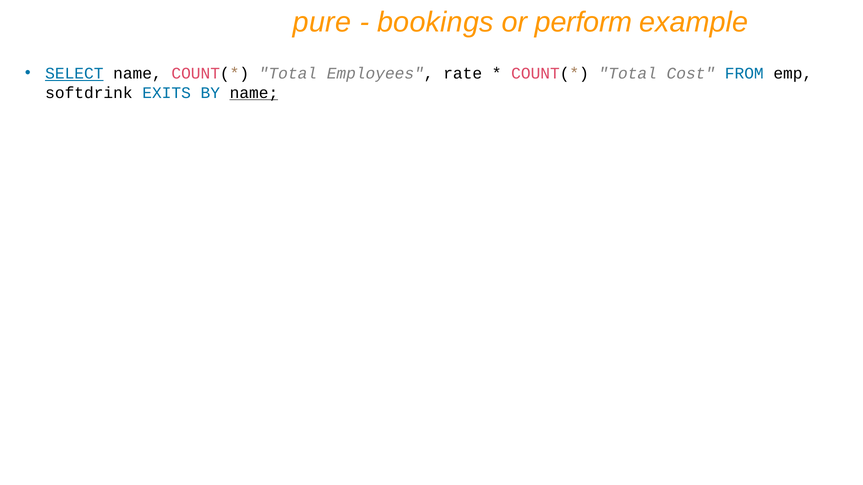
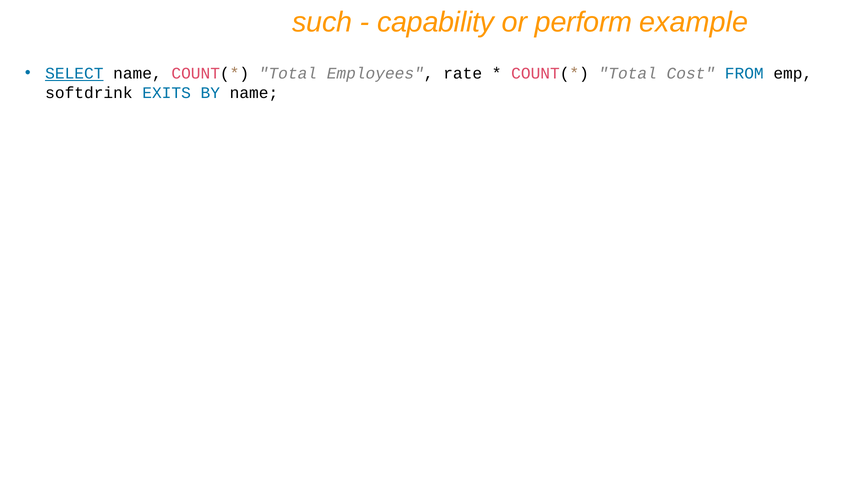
pure: pure -> such
bookings: bookings -> capability
name at (254, 93) underline: present -> none
